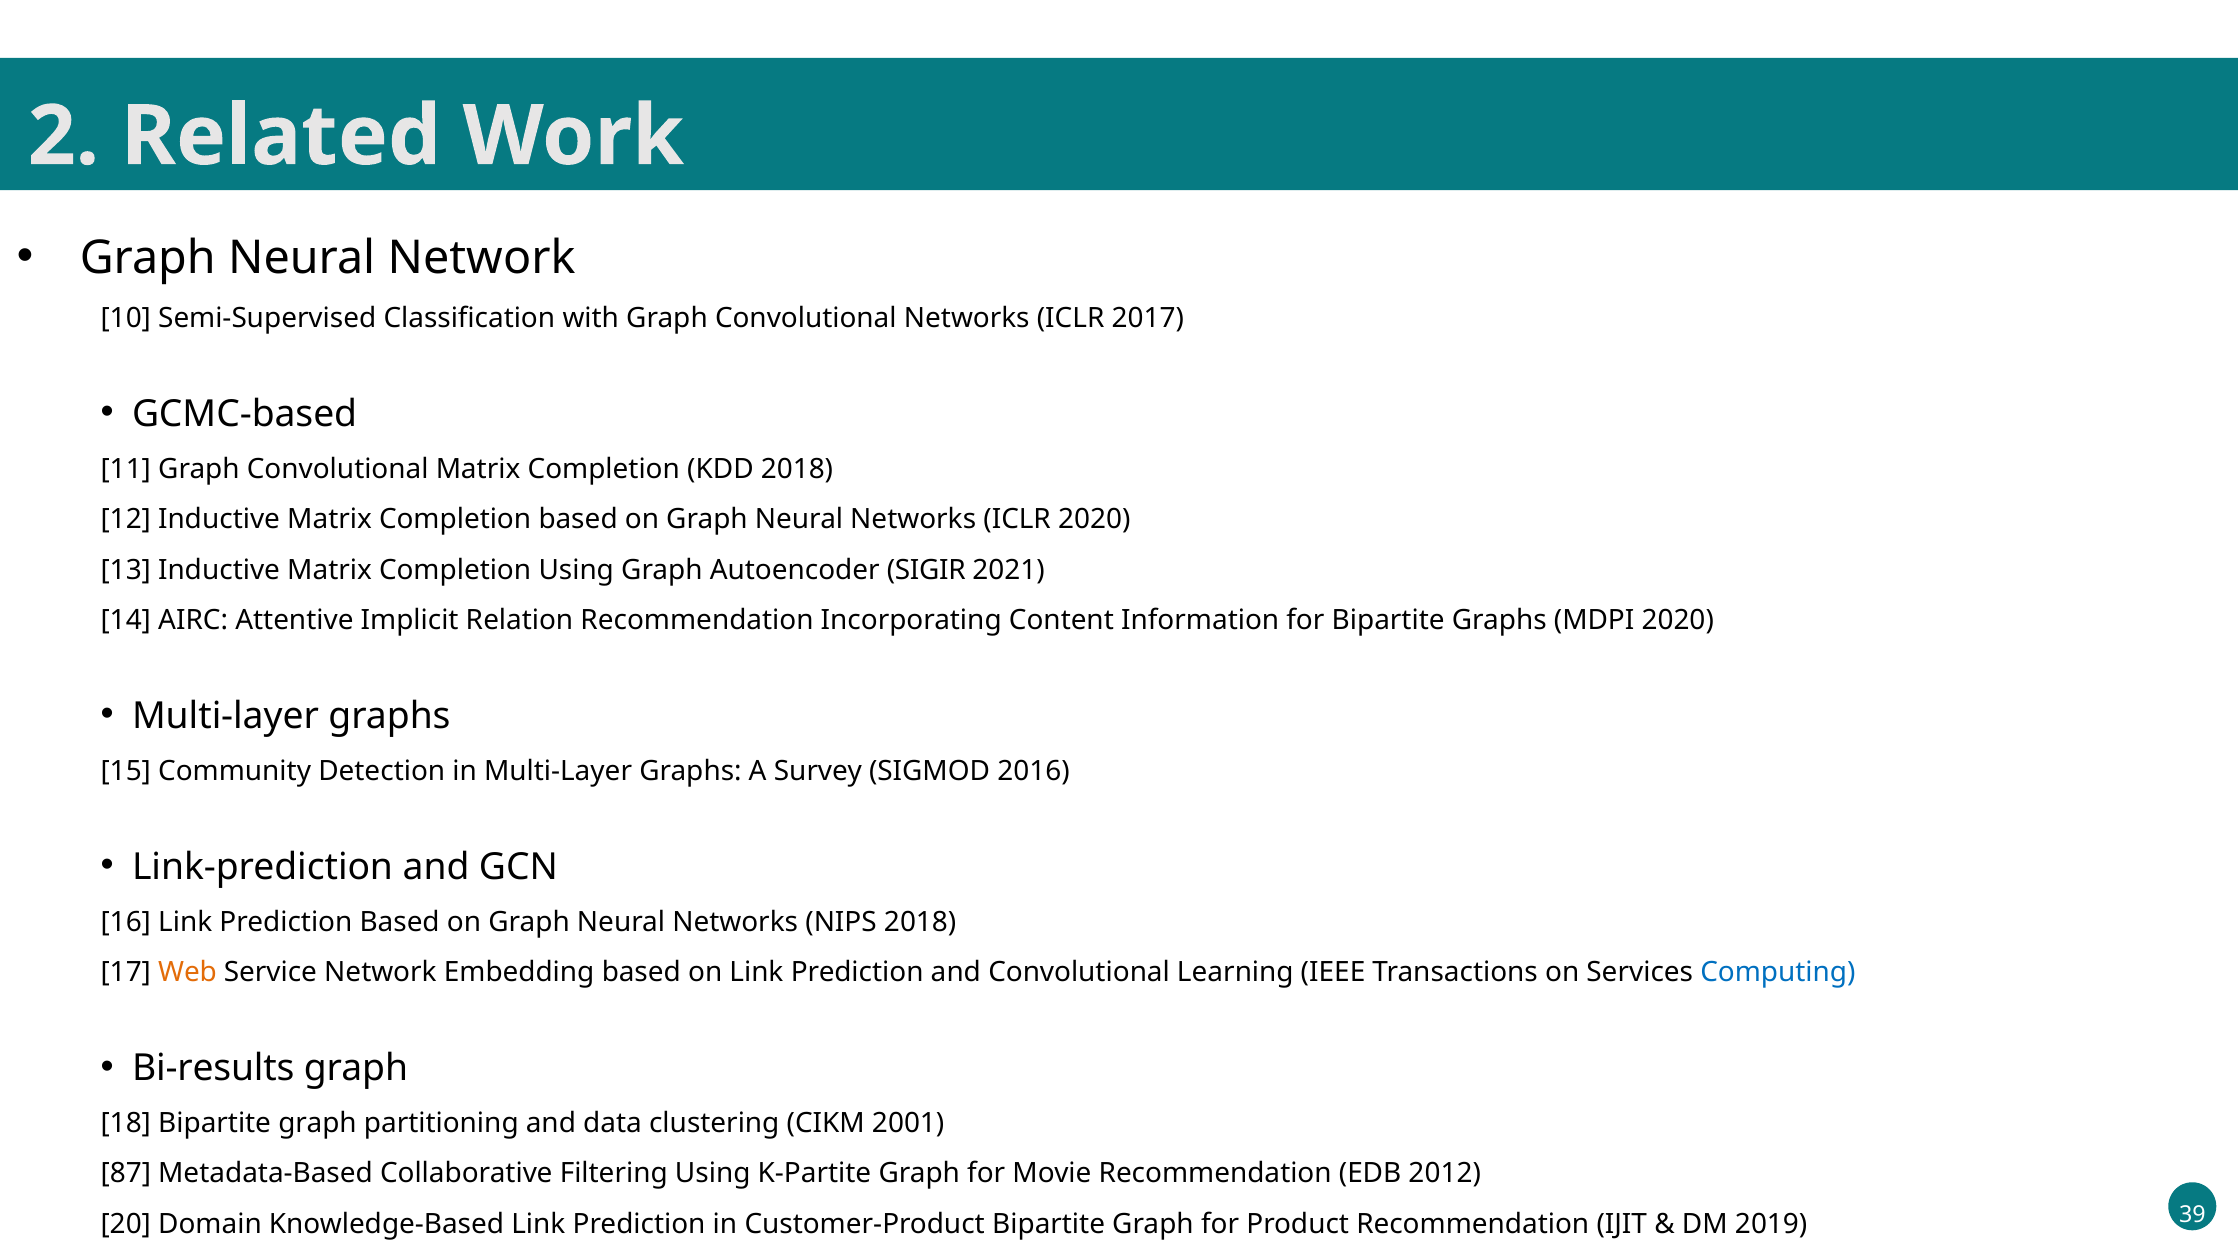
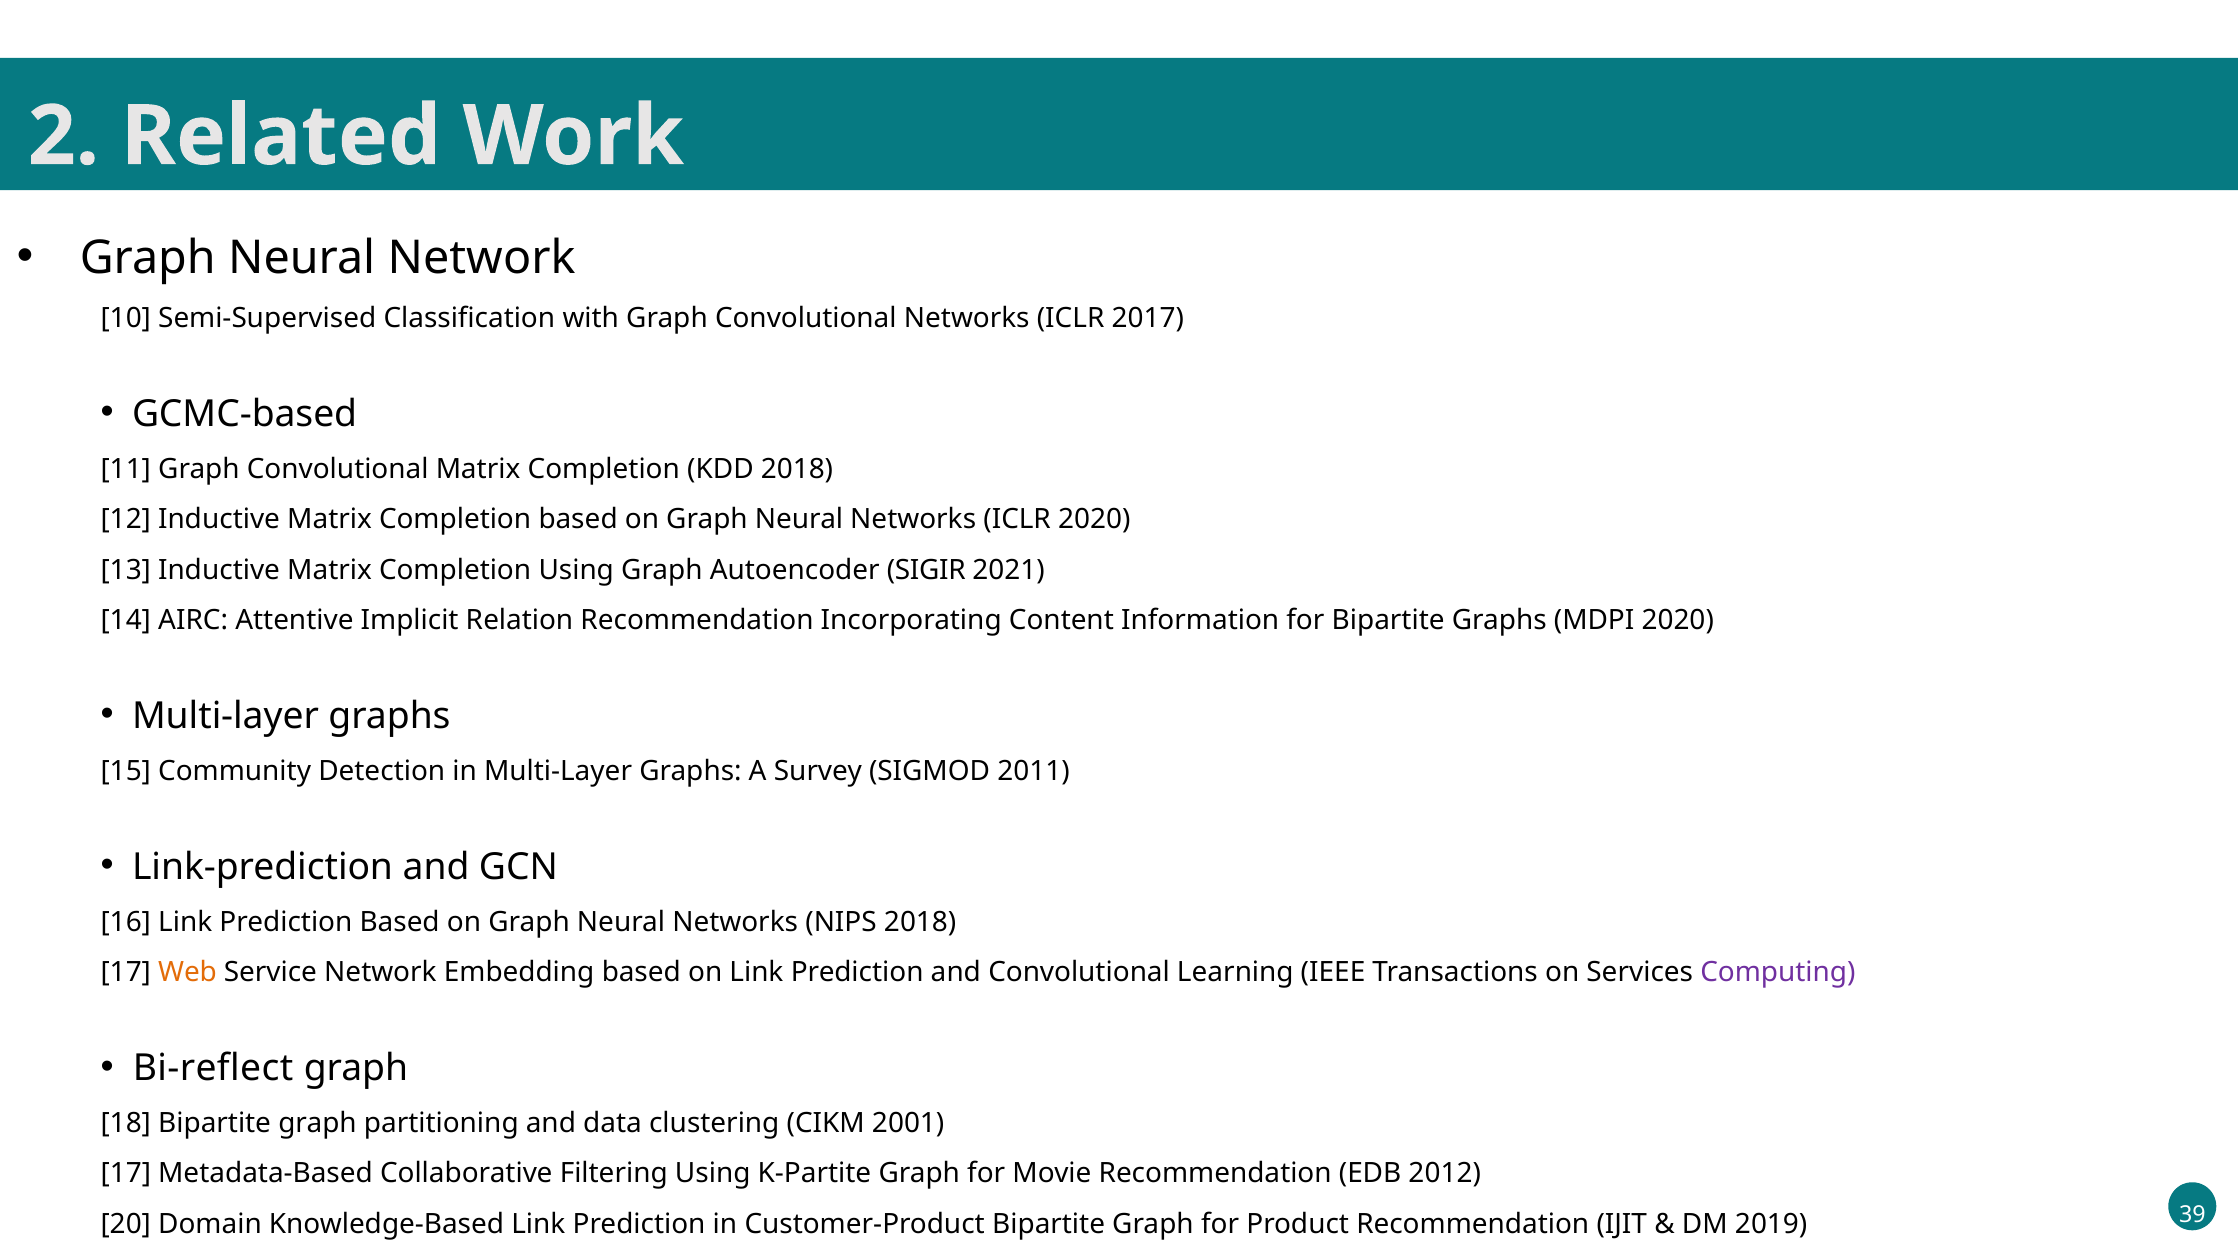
2016: 2016 -> 2011
Computing colour: blue -> purple
Bi-results: Bi-results -> Bi-reflect
87 at (126, 1174): 87 -> 17
